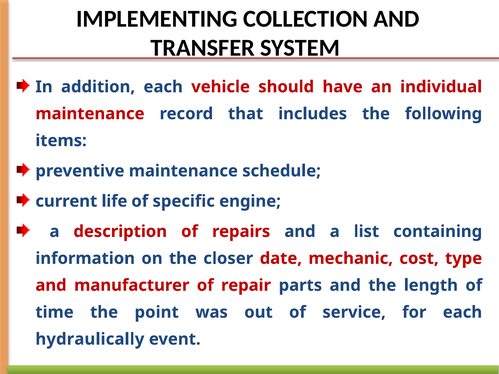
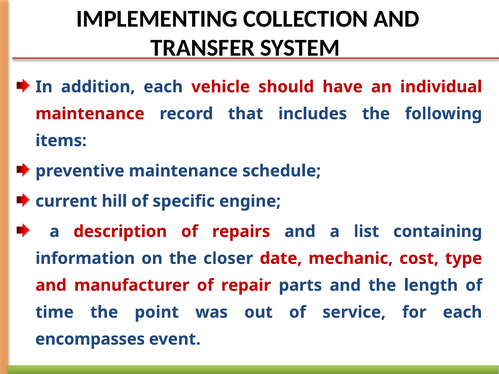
life: life -> hill
hydraulically: hydraulically -> encompasses
